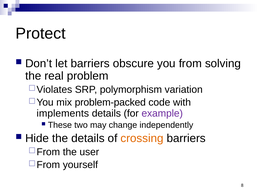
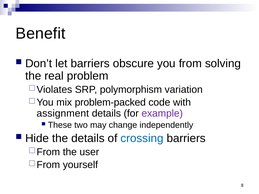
Protect: Protect -> Benefit
implements: implements -> assignment
crossing colour: orange -> blue
